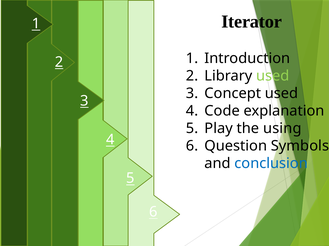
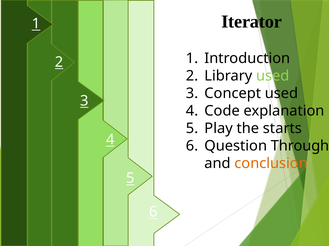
using: using -> starts
Symbols: Symbols -> Through
conclusion colour: blue -> orange
